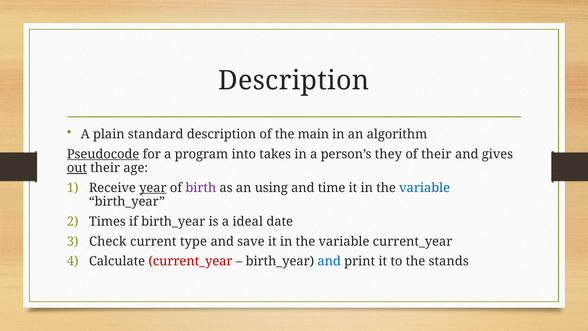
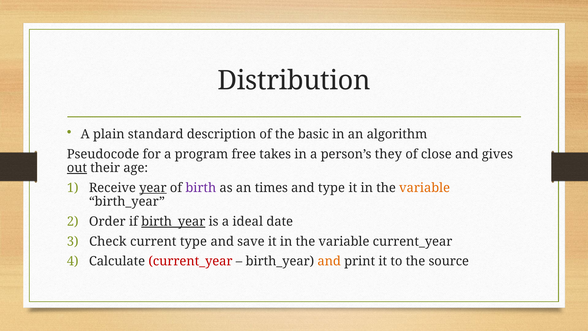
Description at (294, 81): Description -> Distribution
main: main -> basic
Pseudocode underline: present -> none
into: into -> free
of their: their -> close
using: using -> times
and time: time -> type
variable at (425, 188) colour: blue -> orange
Times: Times -> Order
birth_year at (173, 221) underline: none -> present
and at (329, 261) colour: blue -> orange
stands: stands -> source
